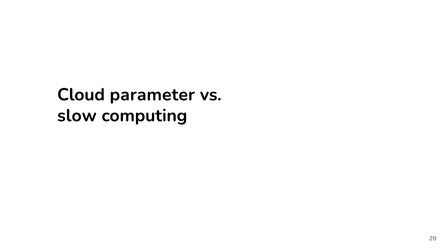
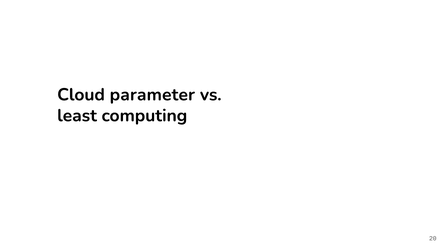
slow: slow -> least
